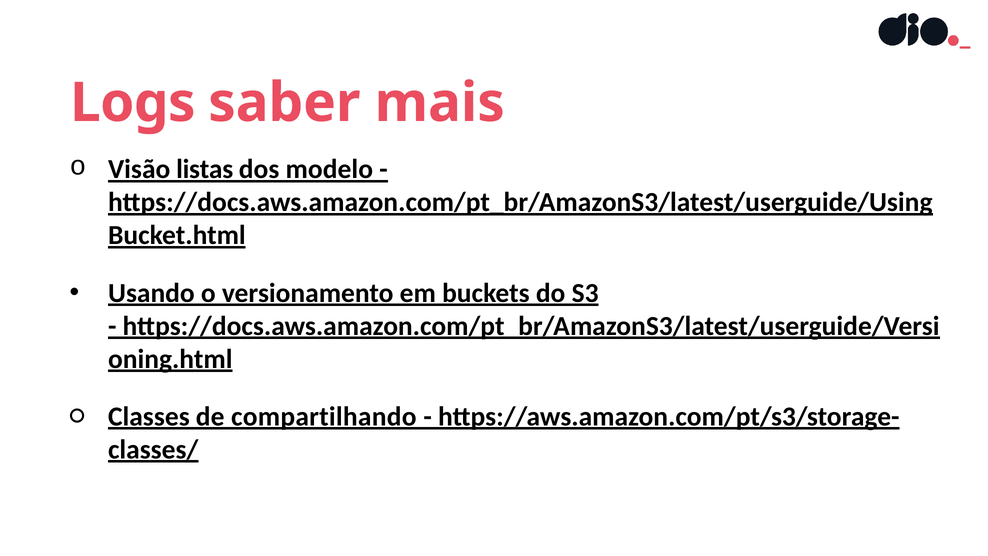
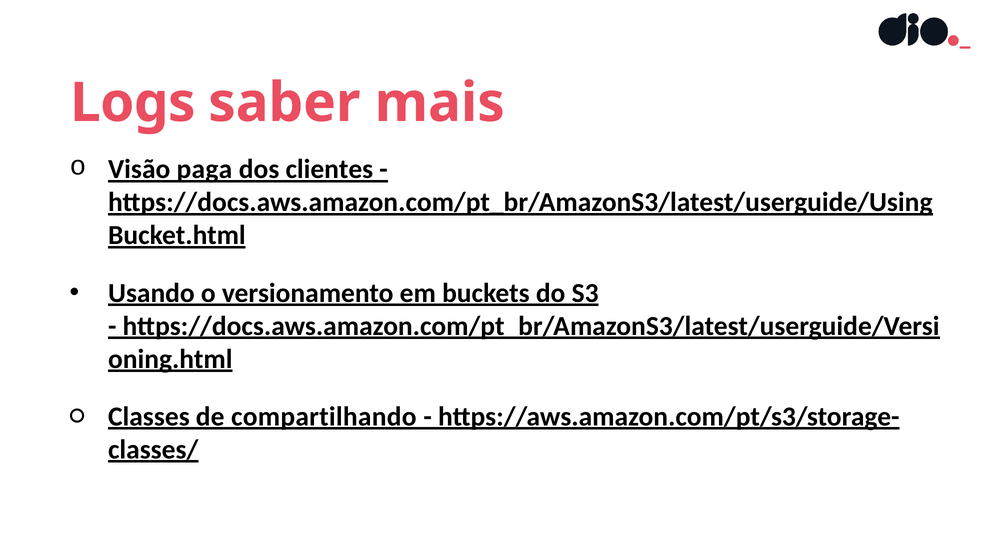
listas: listas -> paga
modelo: modelo -> clientes
